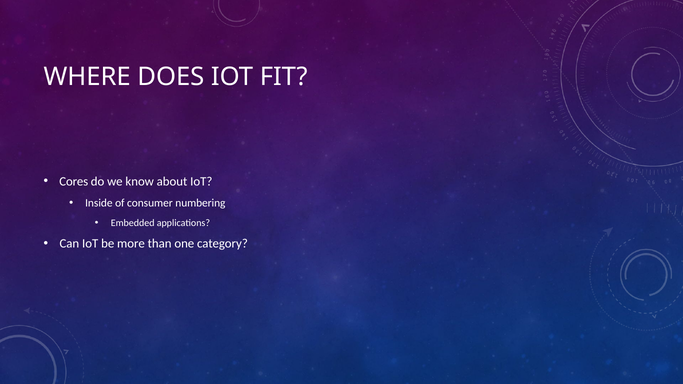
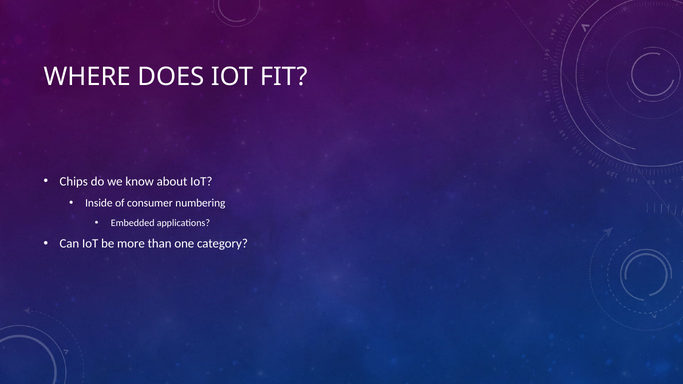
Cores: Cores -> Chips
